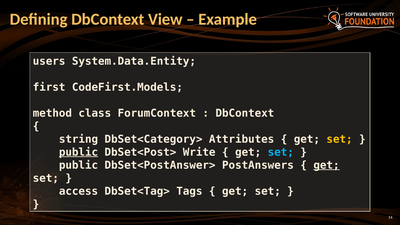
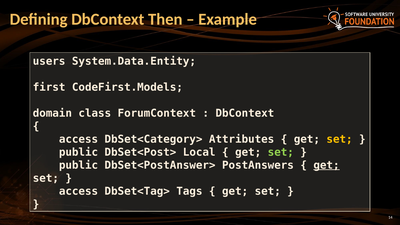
View: View -> Then
method: method -> domain
string at (78, 139): string -> access
public at (78, 152) underline: present -> none
Write: Write -> Local
set at (281, 152) colour: light blue -> light green
